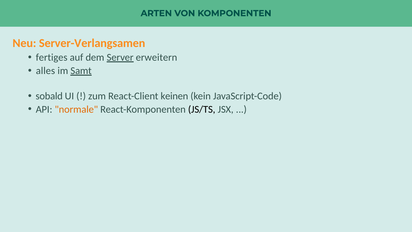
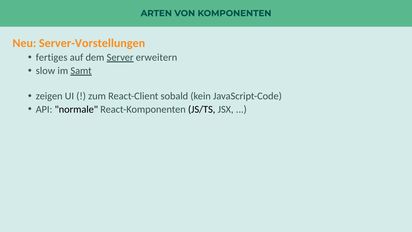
Server-Verlangsamen: Server-Verlangsamen -> Server-Vorstellungen
alles: alles -> slow
sobald: sobald -> zeigen
keinen: keinen -> sobald
normale colour: orange -> black
